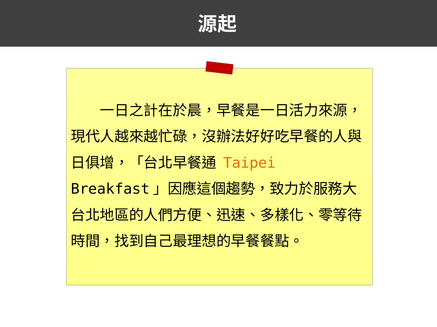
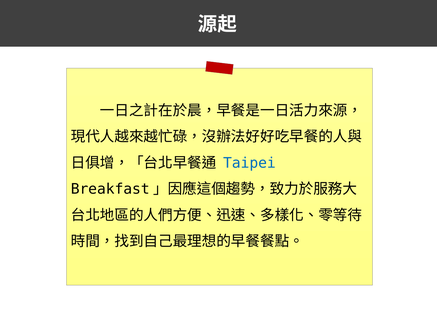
Taipei colour: orange -> blue
